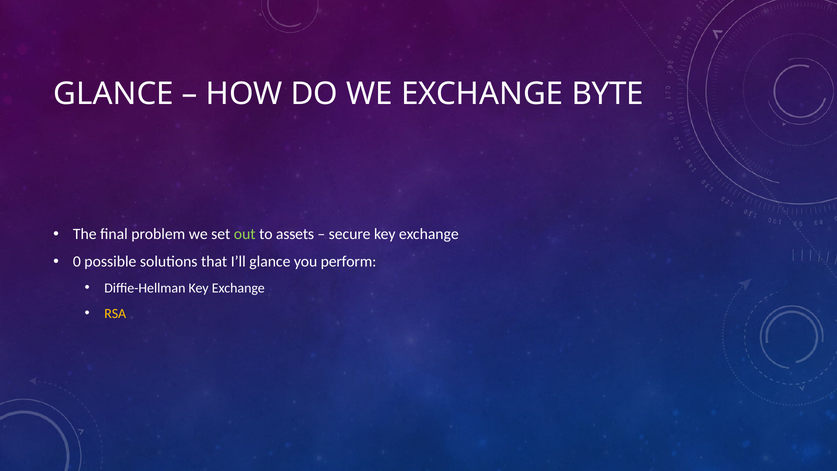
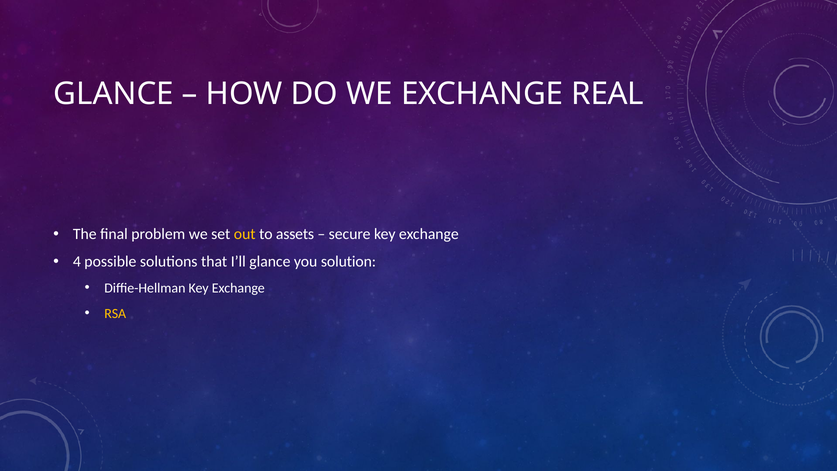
BYTE: BYTE -> REAL
out colour: light green -> yellow
0: 0 -> 4
perform: perform -> solution
